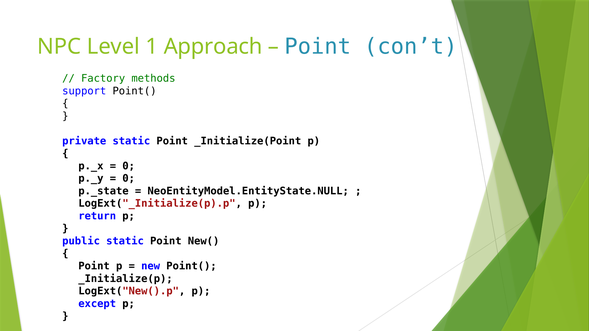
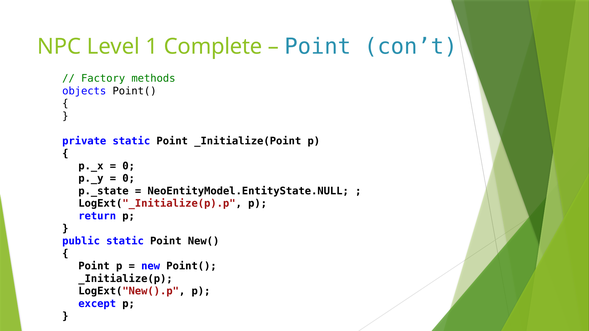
Approach: Approach -> Complete
support: support -> objects
